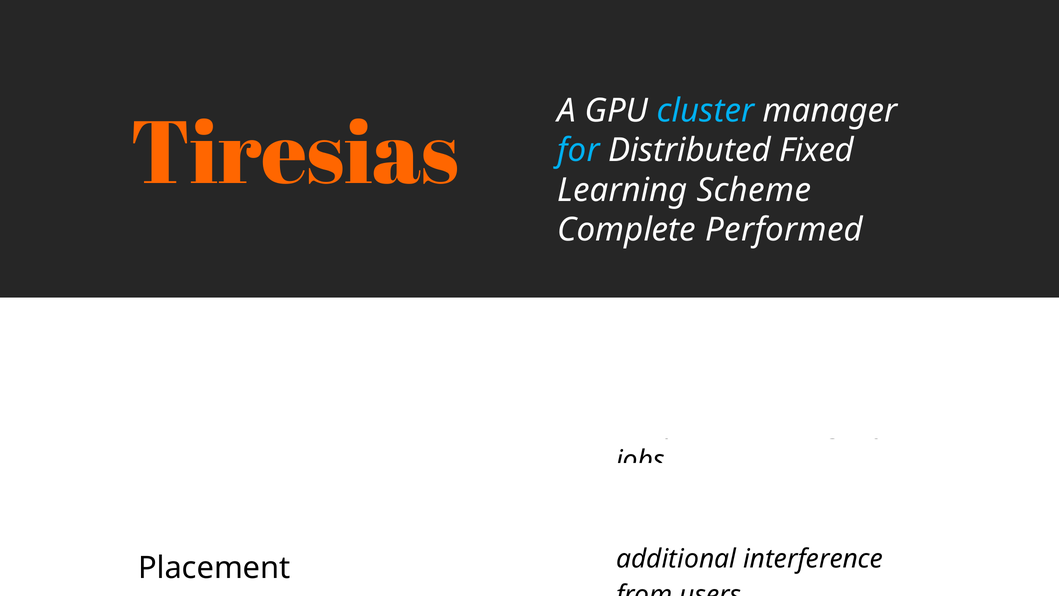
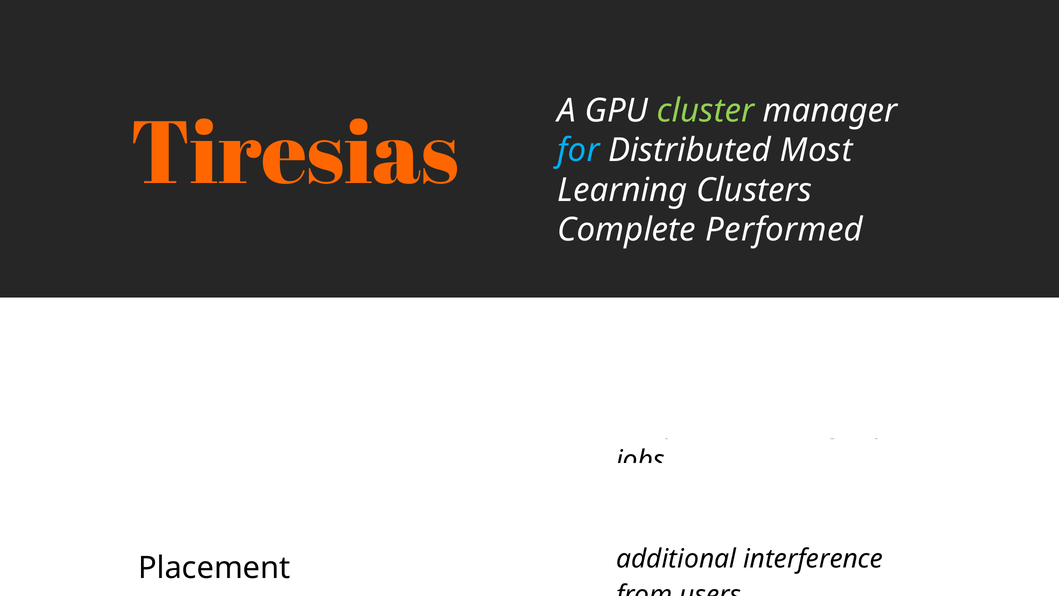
cluster colour: light blue -> light green
Fixed: Fixed -> Most
Scheme: Scheme -> Clusters
